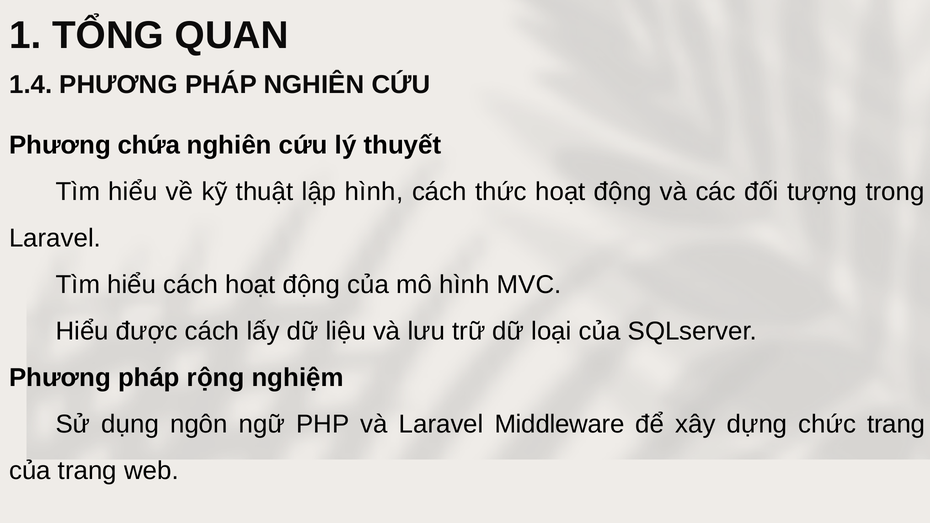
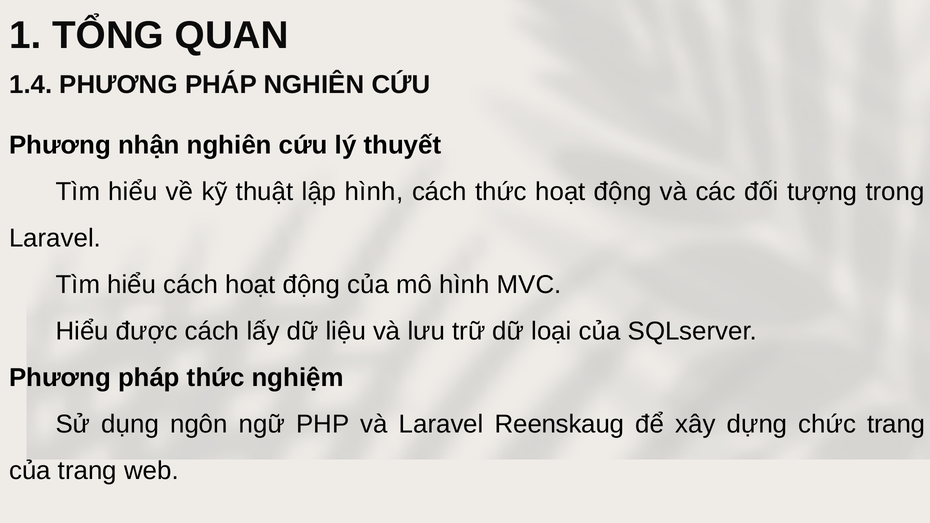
chứa: chứa -> nhận
pháp rộng: rộng -> thức
Middleware: Middleware -> Reenskaug
